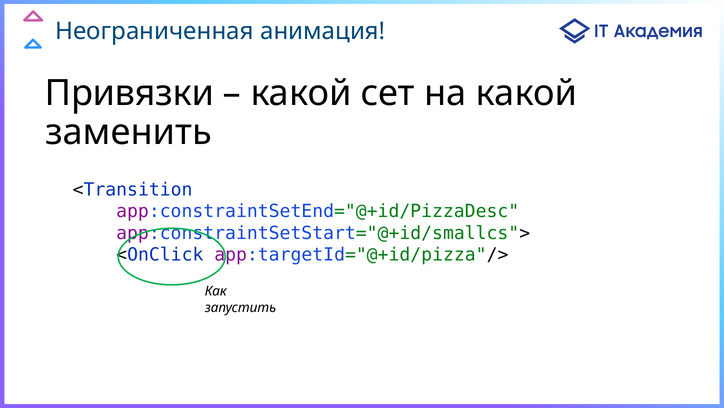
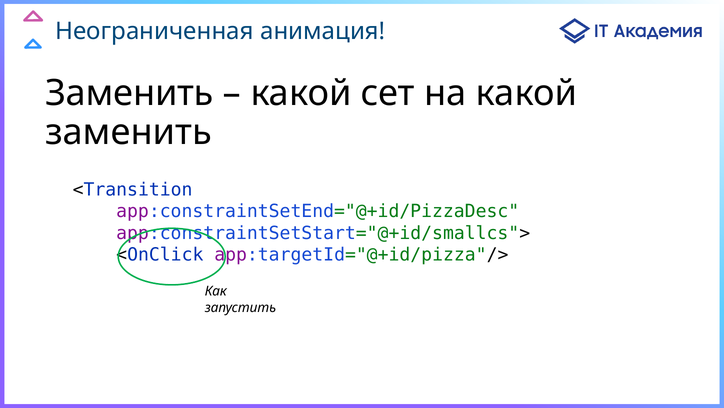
Привязки at (129, 93): Привязки -> Заменить
